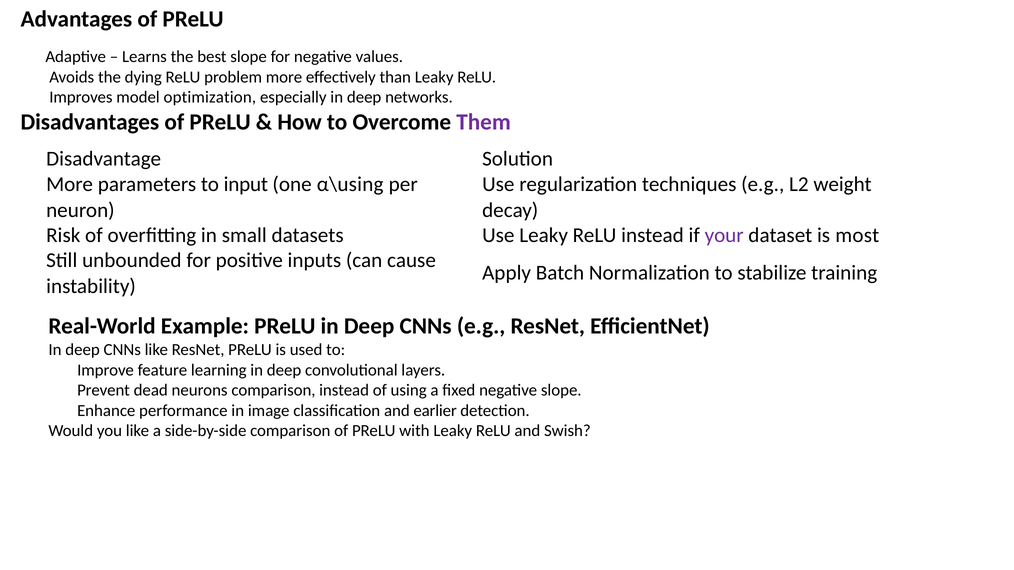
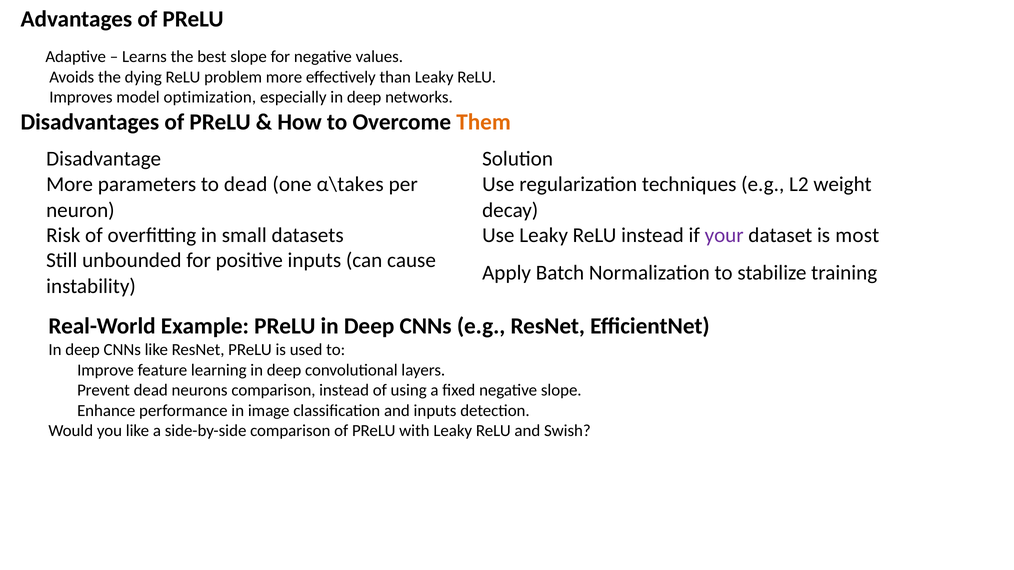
Them colour: purple -> orange
to input: input -> dead
α\using: α\using -> α\takes
and earlier: earlier -> inputs
